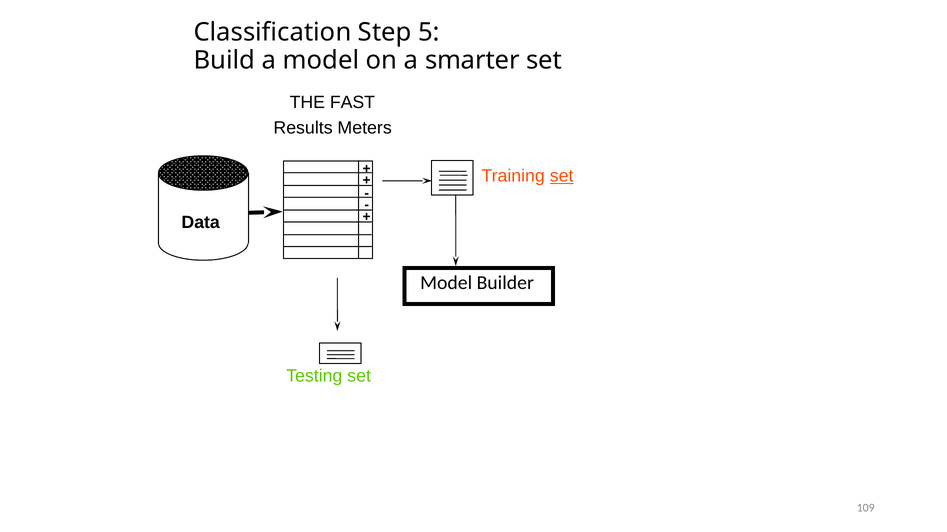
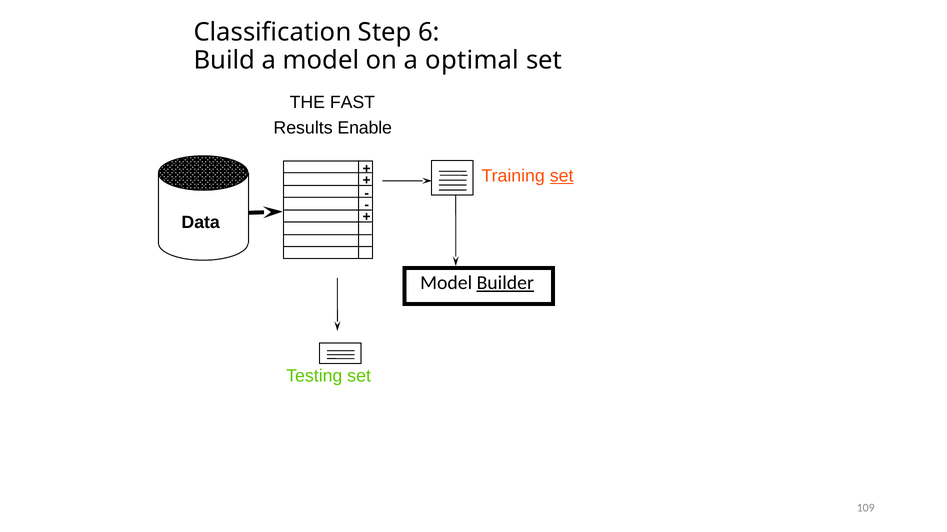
5: 5 -> 6
smarter: smarter -> optimal
Meters: Meters -> Enable
Builder underline: none -> present
